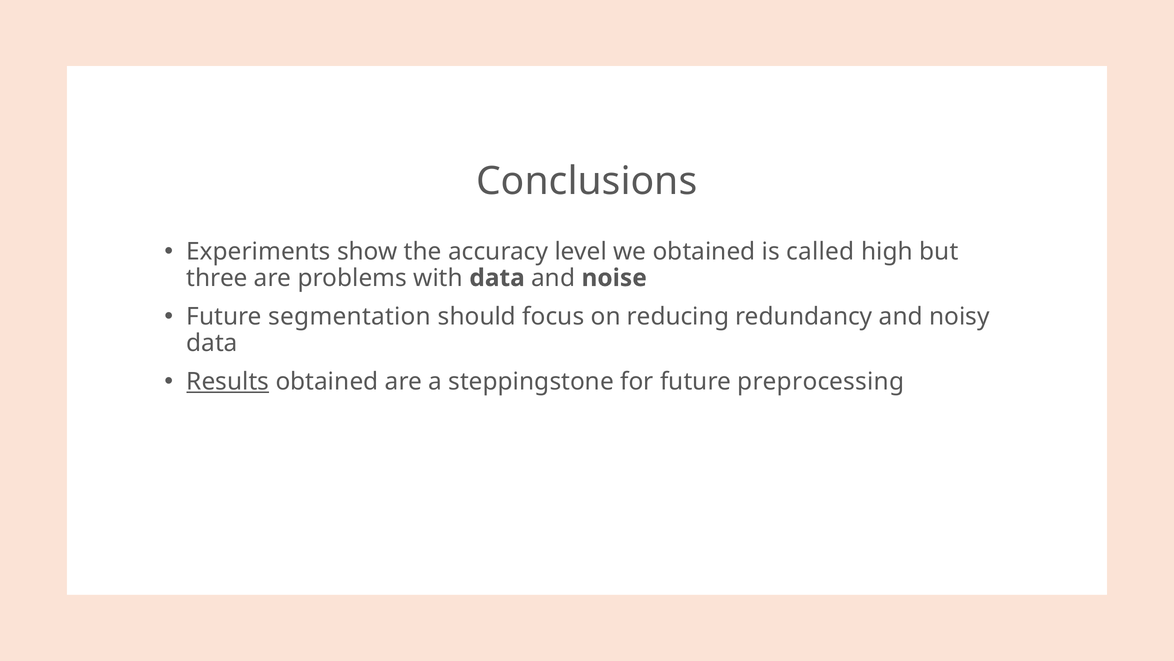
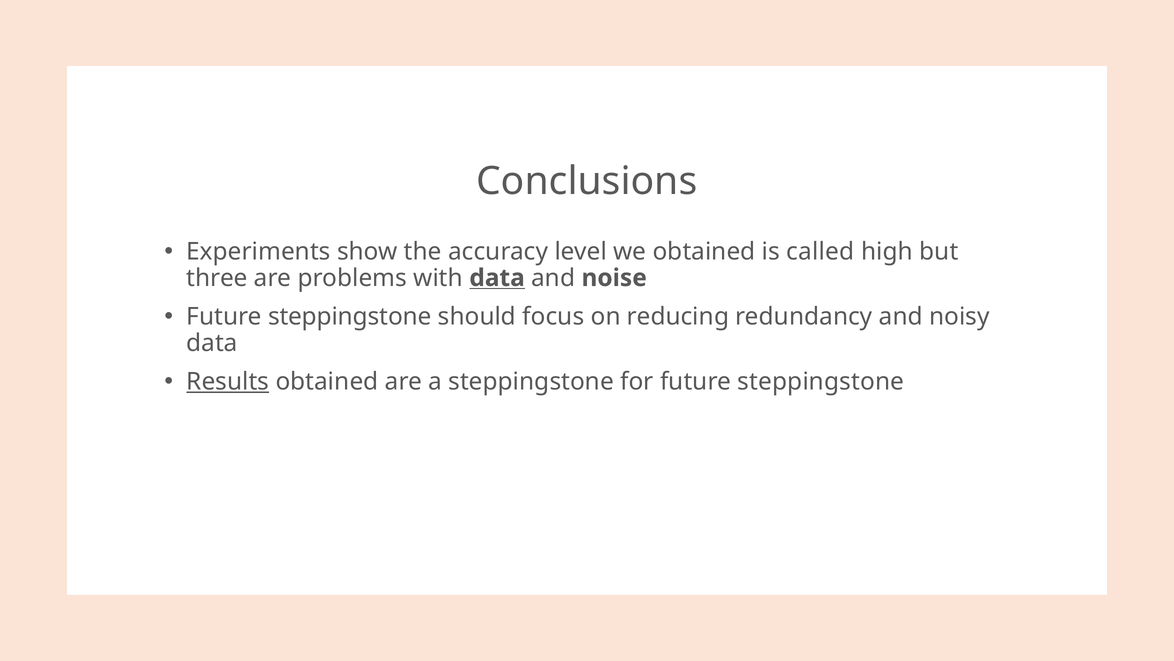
data at (497, 278) underline: none -> present
segmentation at (350, 316): segmentation -> steppingstone
for future preprocessing: preprocessing -> steppingstone
